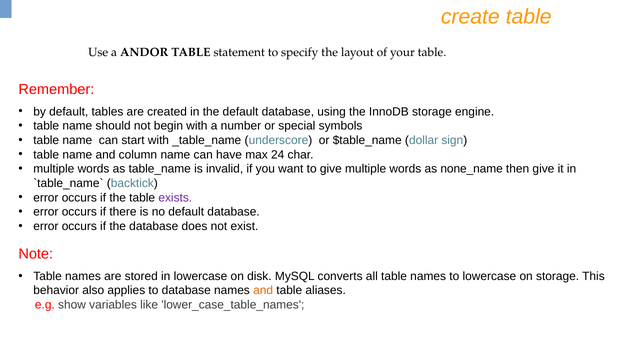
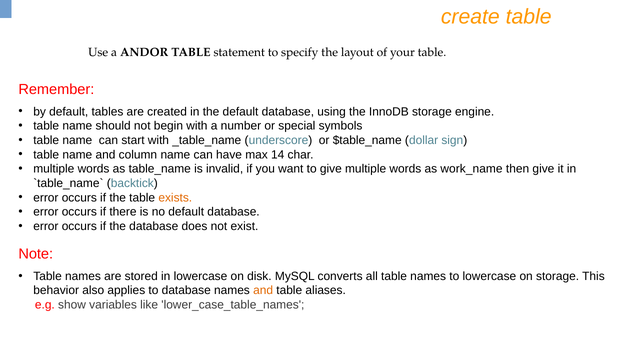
24: 24 -> 14
none_name: none_name -> work_name
exists colour: purple -> orange
